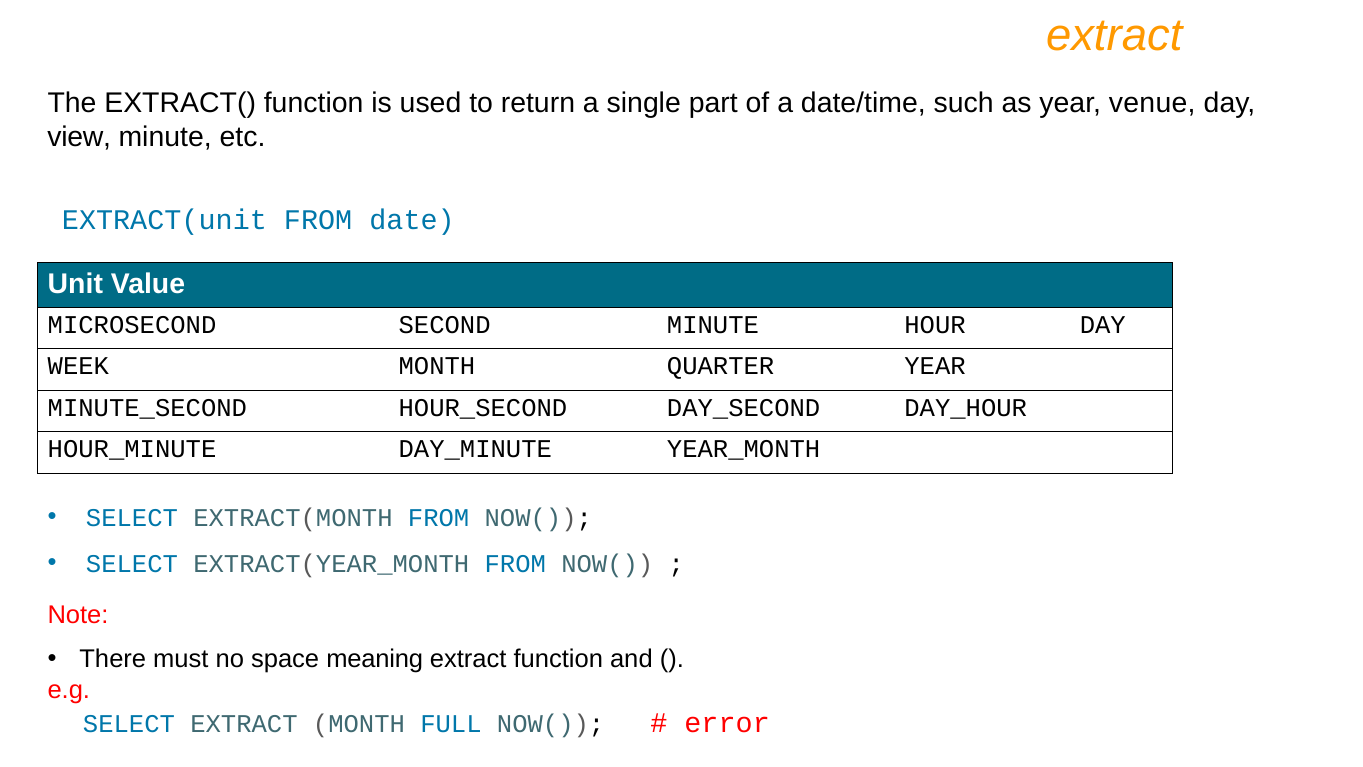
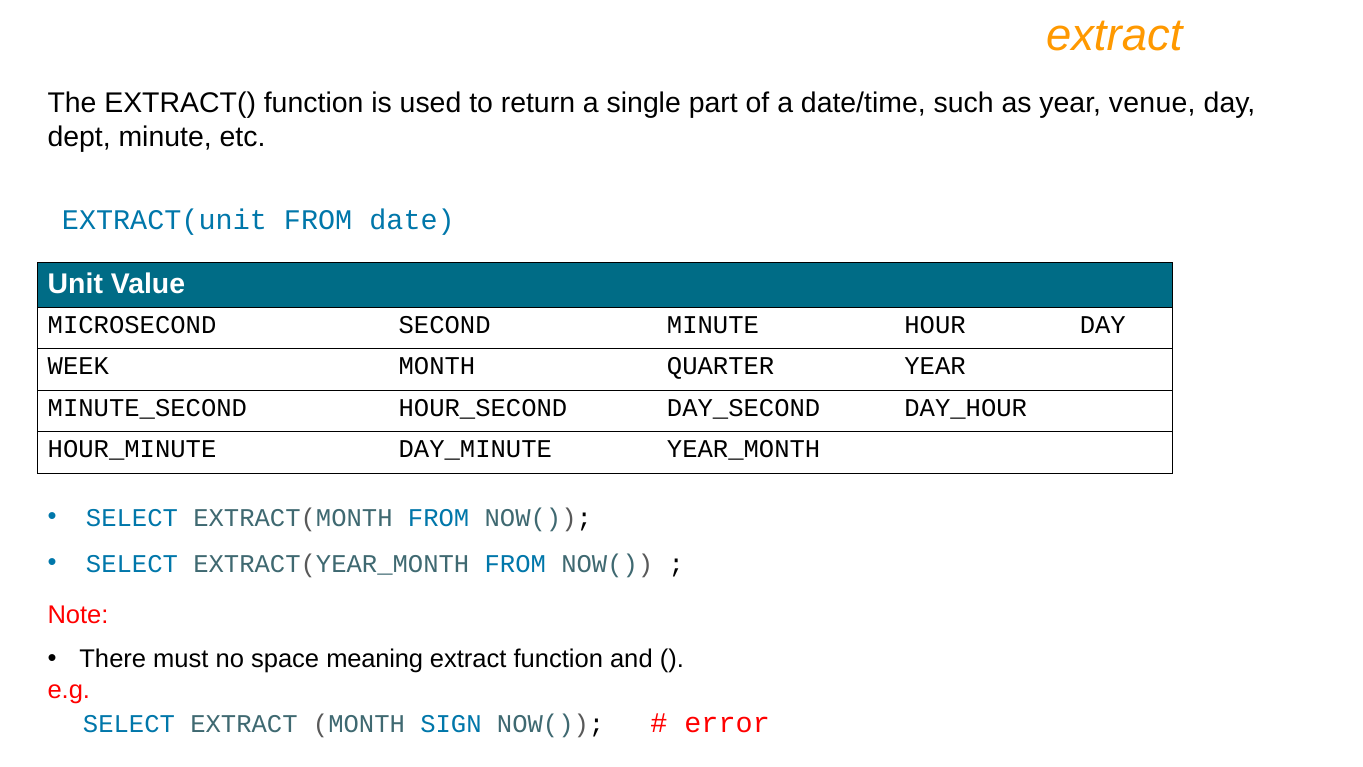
view: view -> dept
FULL: FULL -> SIGN
